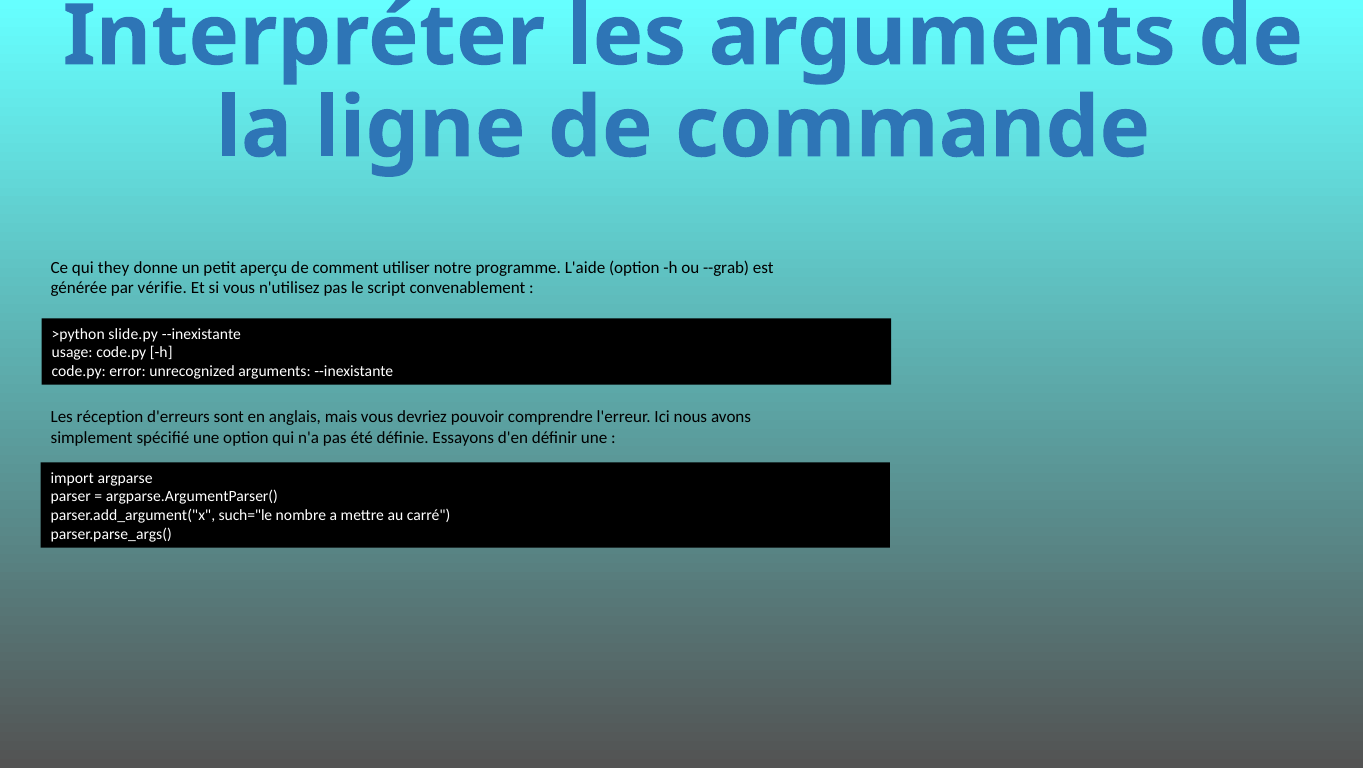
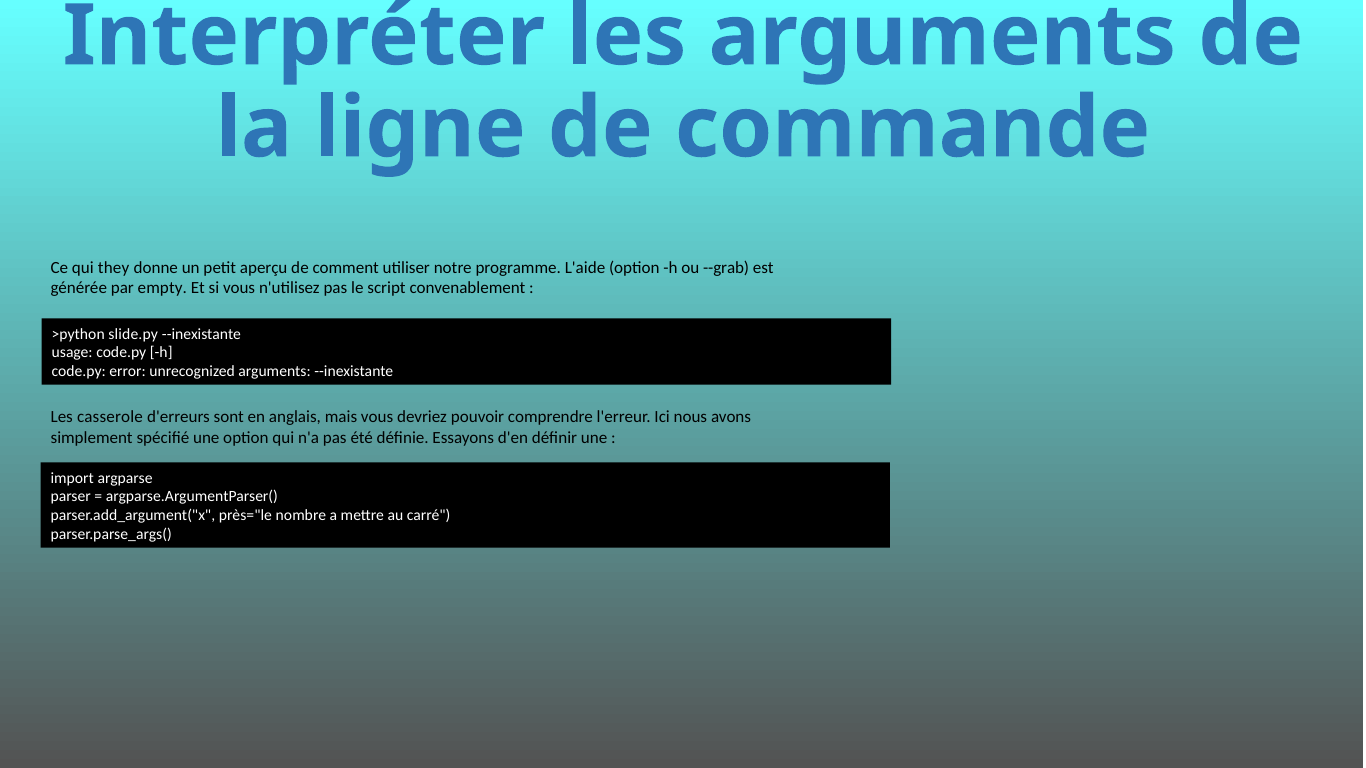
vérifie: vérifie -> empty
réception: réception -> casserole
such="le: such="le -> près="le
